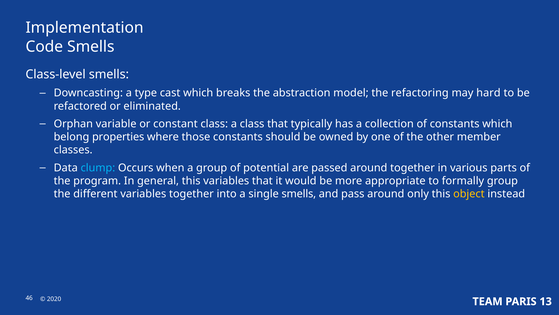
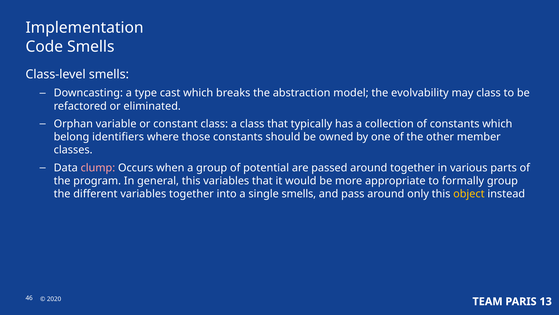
refactoring: refactoring -> evolvability
may hard: hard -> class
properties: properties -> identifiers
clump colour: light blue -> pink
